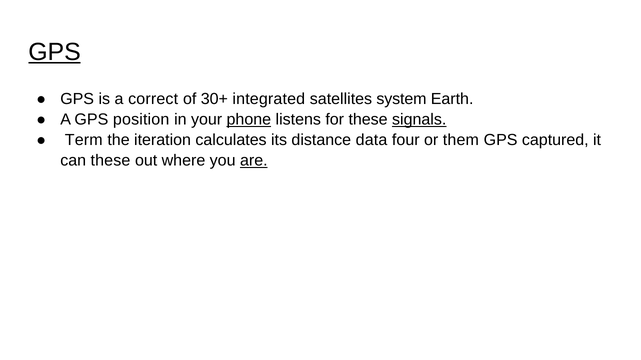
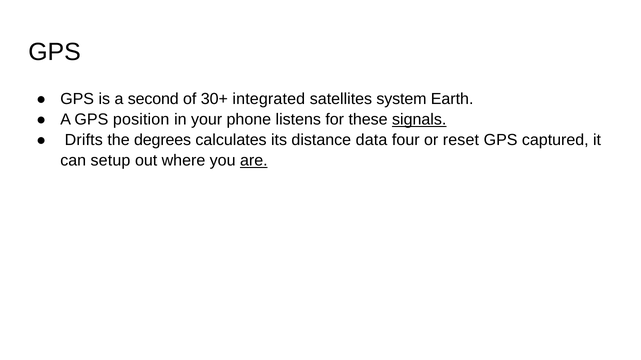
GPS at (55, 52) underline: present -> none
correct: correct -> second
phone underline: present -> none
Term: Term -> Drifts
iteration: iteration -> degrees
them: them -> reset
can these: these -> setup
